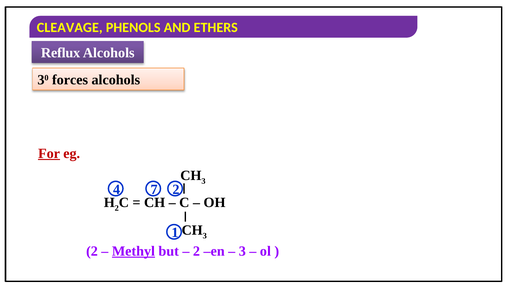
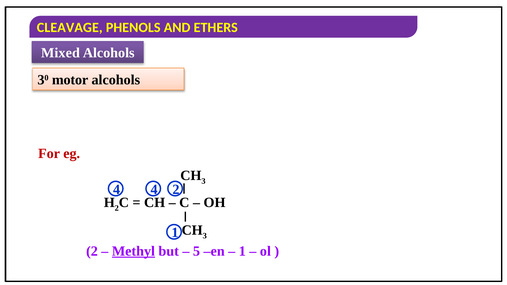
Reflux: Reflux -> Mixed
forces: forces -> motor
For underline: present -> none
4 7: 7 -> 4
2 at (197, 251): 2 -> 5
3 at (242, 251): 3 -> 1
